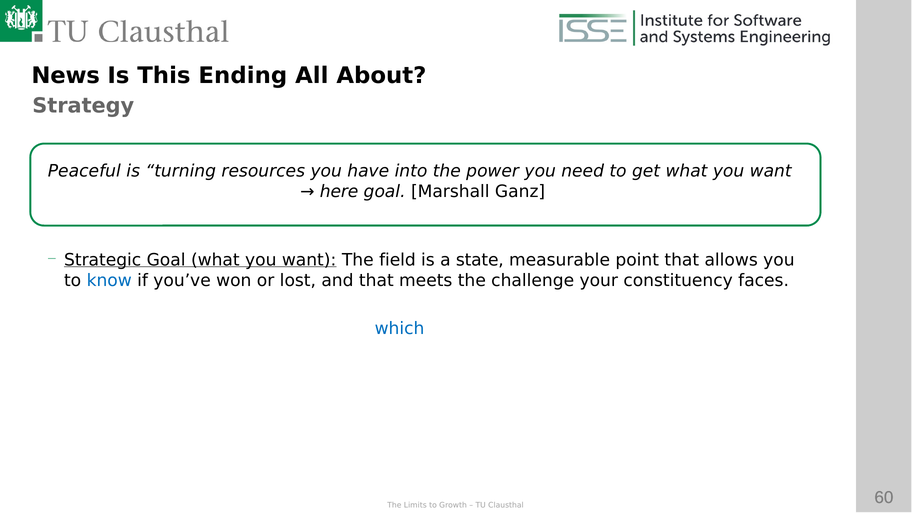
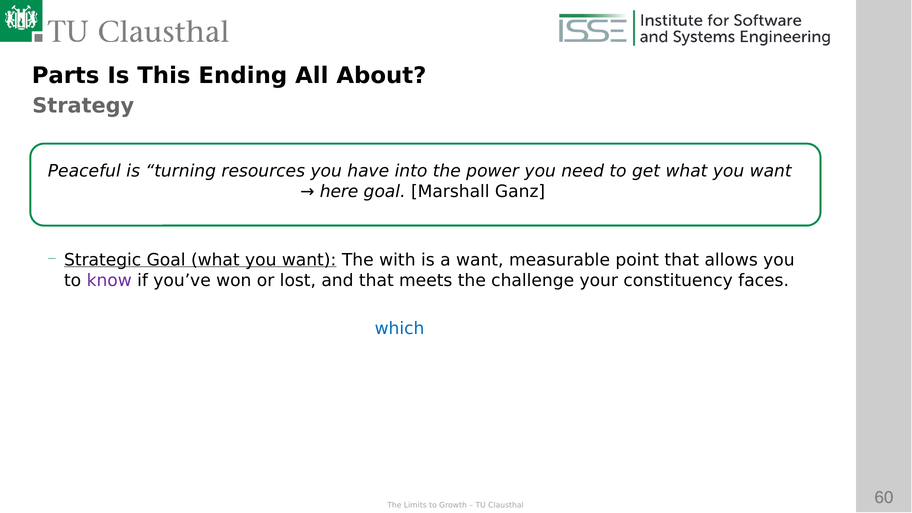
News: News -> Parts
field: field -> with
a state: state -> want
know colour: blue -> purple
